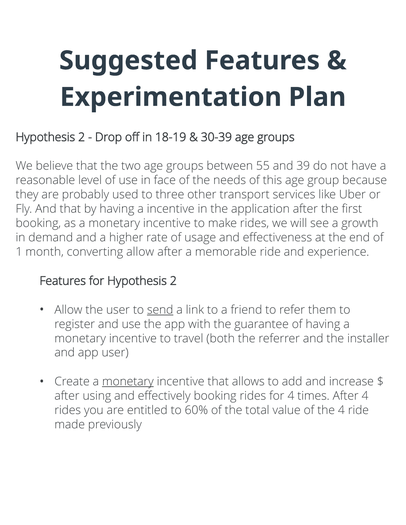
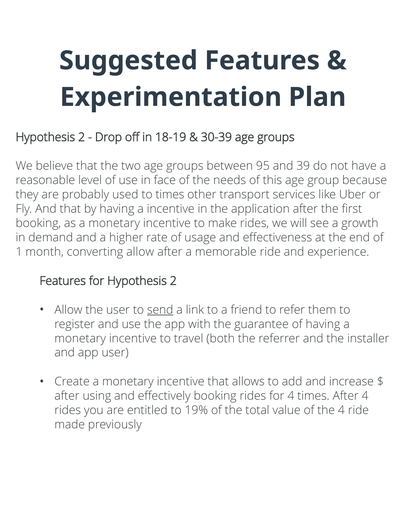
55: 55 -> 95
to three: three -> times
monetary at (128, 382) underline: present -> none
60%: 60% -> 19%
